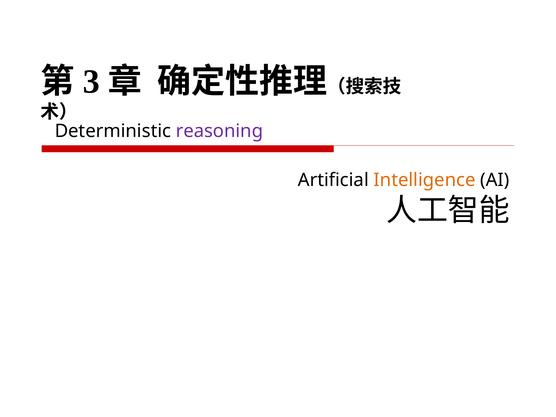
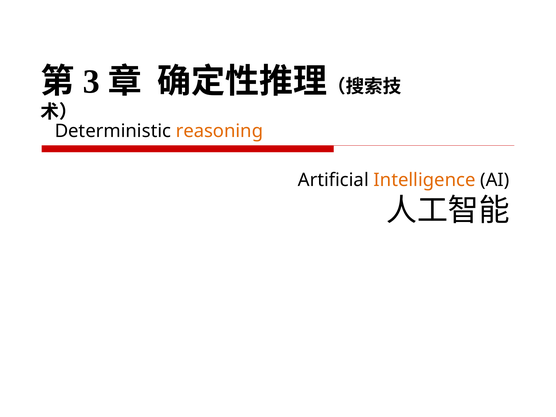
reasoning colour: purple -> orange
